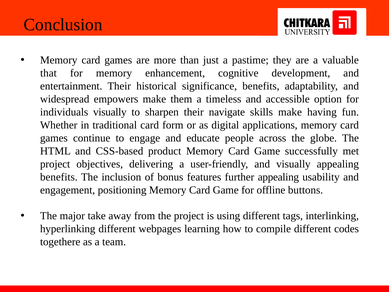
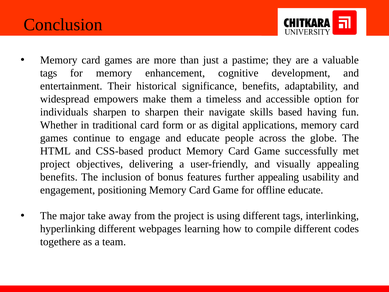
that at (48, 73): that -> tags
individuals visually: visually -> sharpen
skills make: make -> based
offline buttons: buttons -> educate
